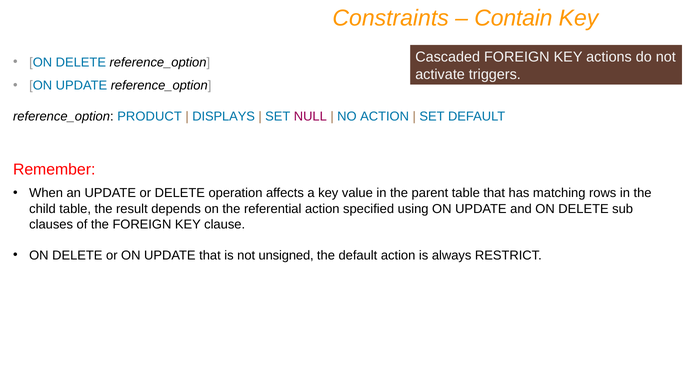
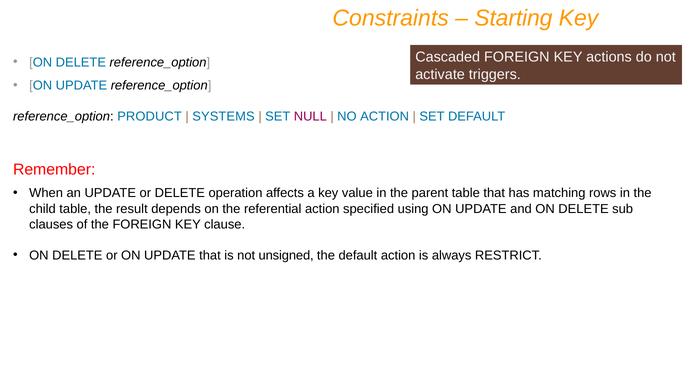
Contain: Contain -> Starting
DISPLAYS: DISPLAYS -> SYSTEMS
